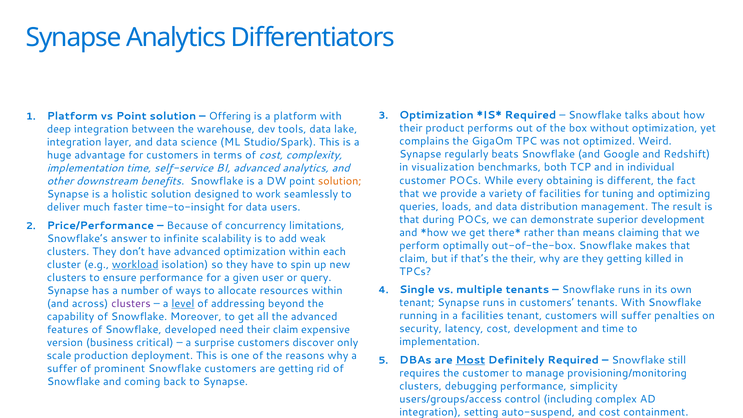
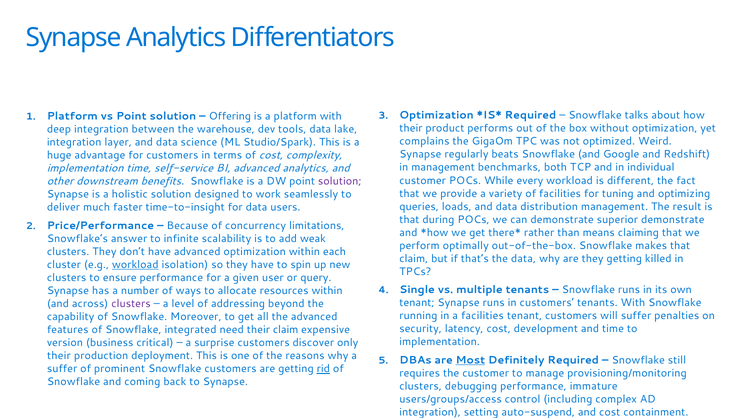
in visualization: visualization -> management
every obtaining: obtaining -> workload
solution at (340, 181) colour: orange -> purple
superior development: development -> demonstrate
the their: their -> data
level underline: present -> none
developed: developed -> integrated
scale at (59, 356): scale -> their
rid underline: none -> present
simplicity: simplicity -> immature
